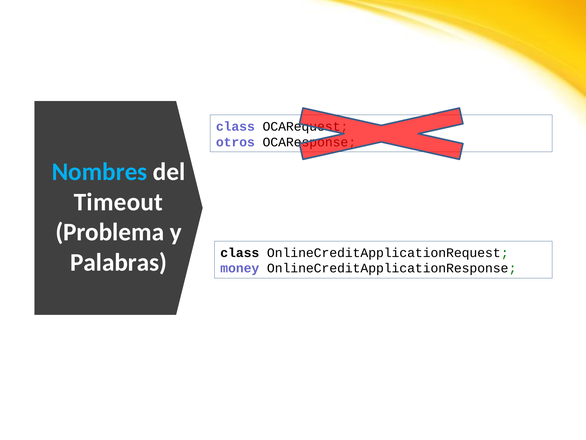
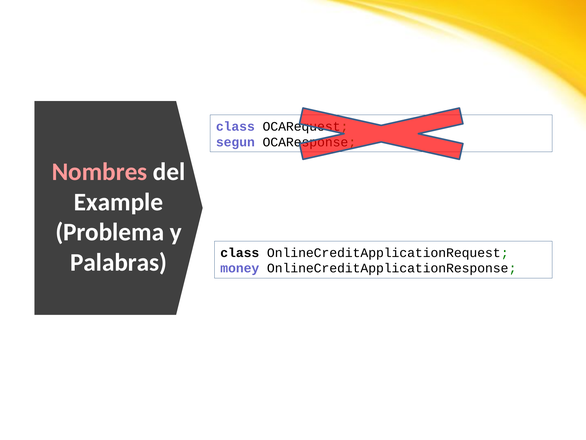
otros: otros -> segun
Nombres colour: light blue -> pink
Timeout: Timeout -> Example
